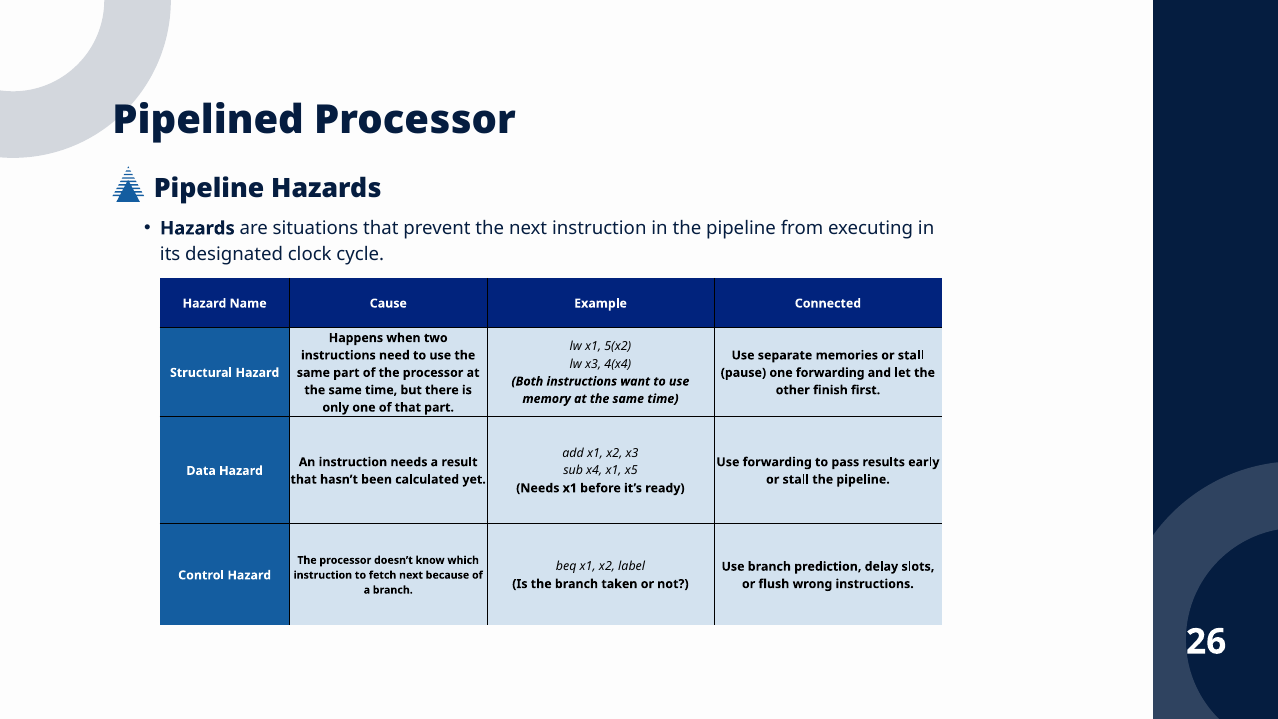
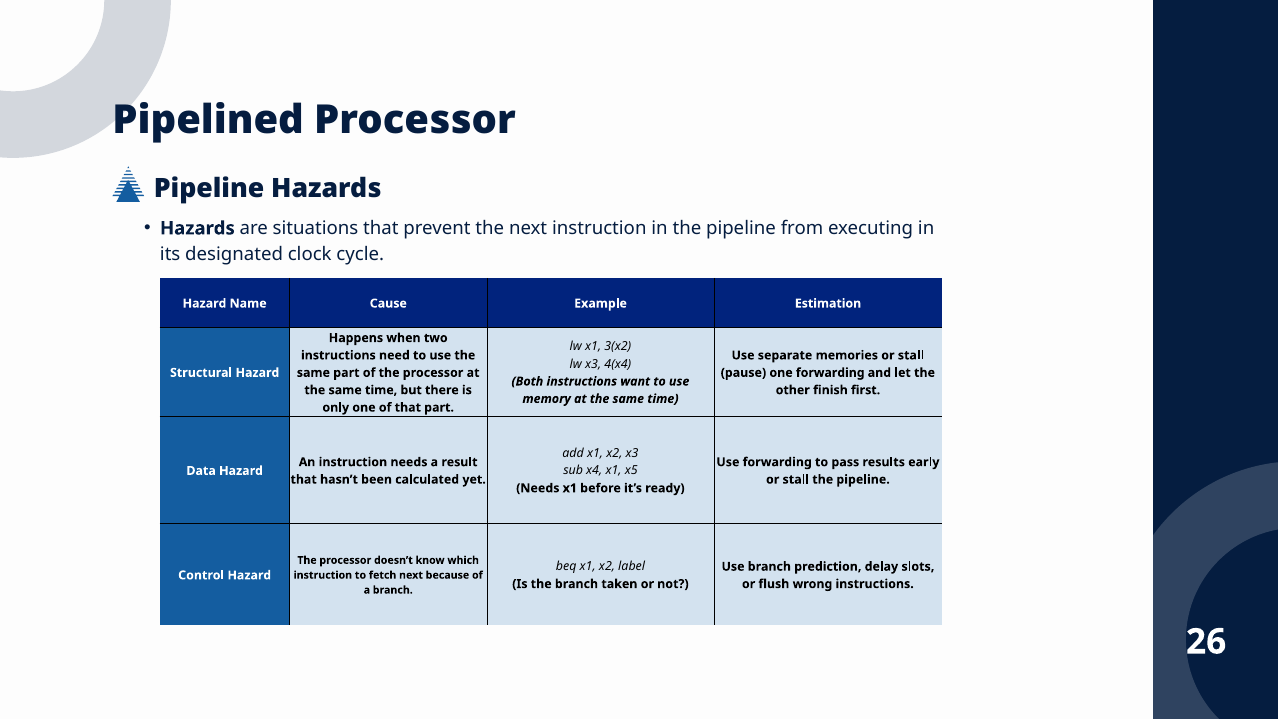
Connected: Connected -> Estimation
5(x2: 5(x2 -> 3(x2
